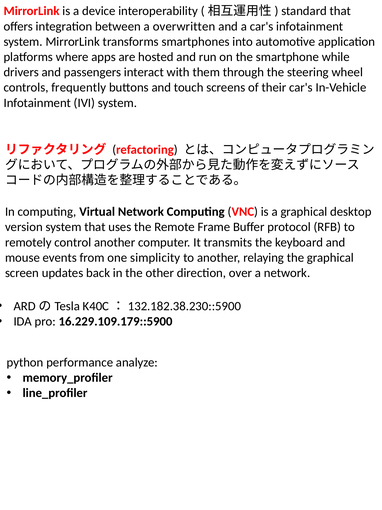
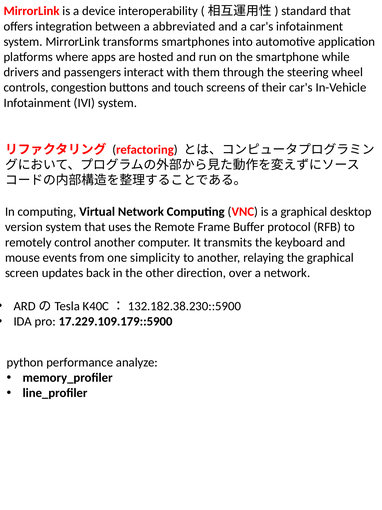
overwritten: overwritten -> abbreviated
frequently: frequently -> congestion
16.229.109.179::5900: 16.229.109.179::5900 -> 17.229.109.179::5900
